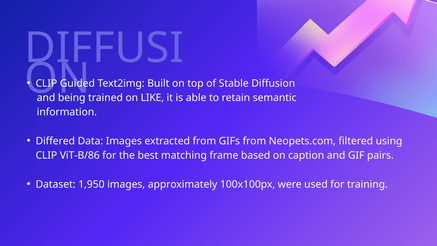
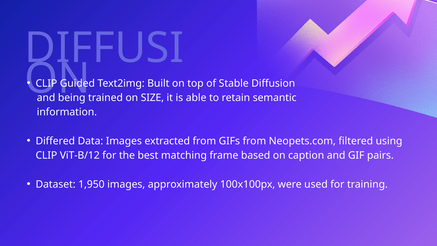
LIKE: LIKE -> SIZE
ViT-B/86: ViT-B/86 -> ViT-B/12
